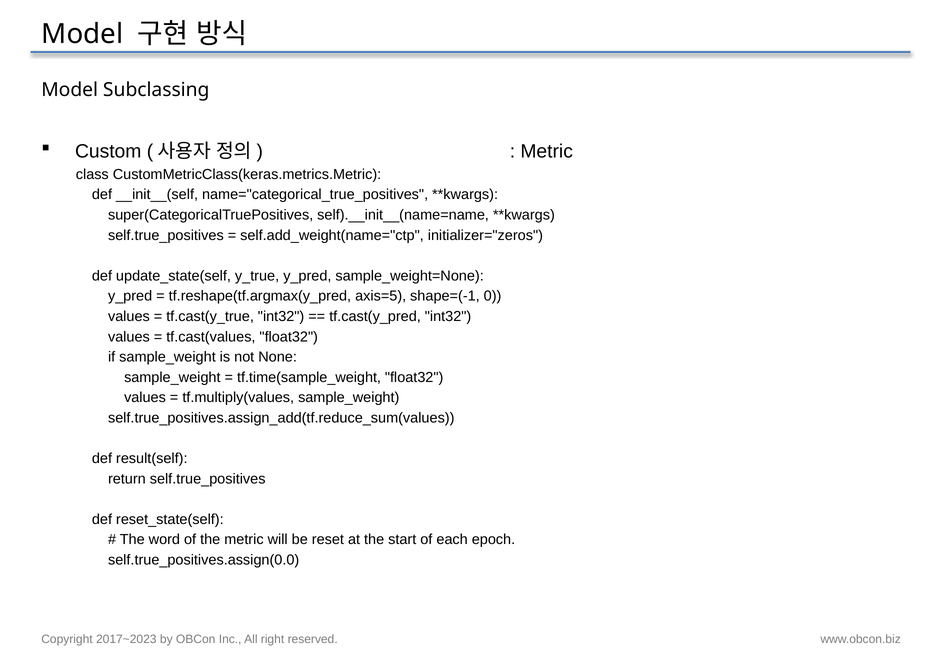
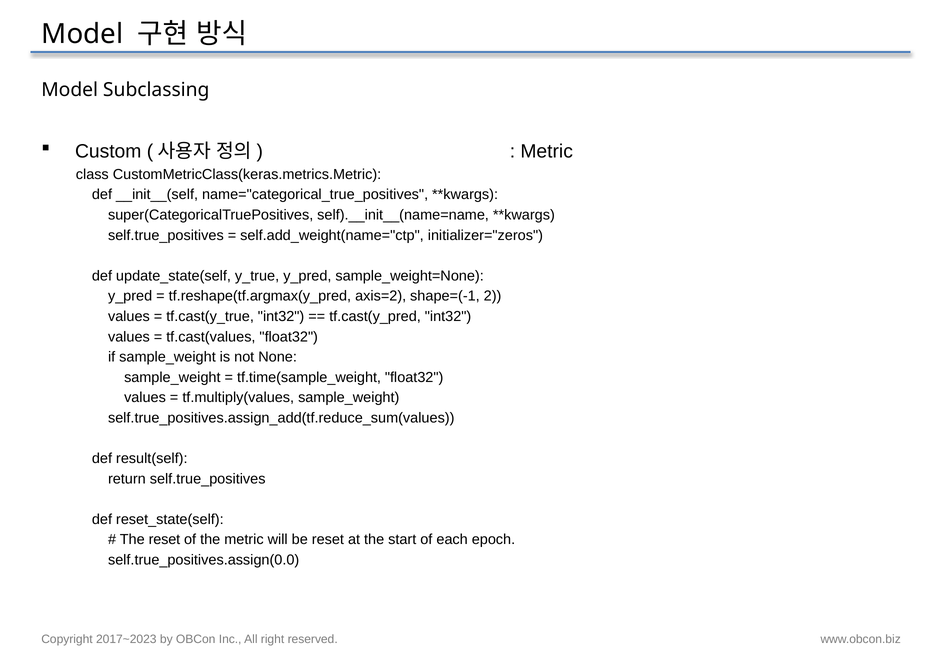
axis=5: axis=5 -> axis=2
0: 0 -> 2
The word: word -> reset
